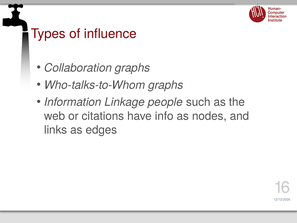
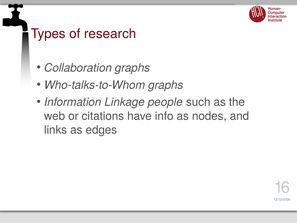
influence: influence -> research
